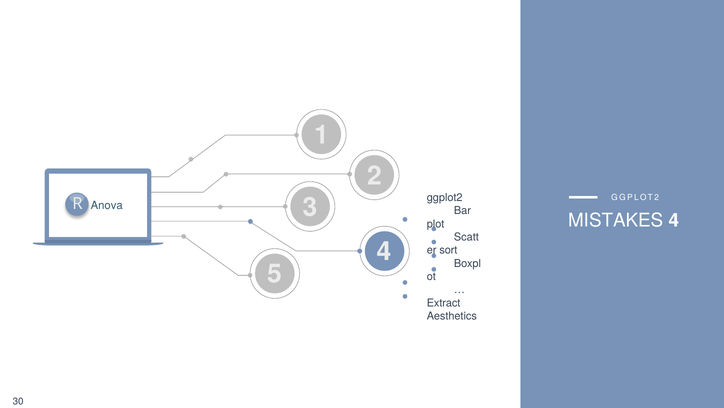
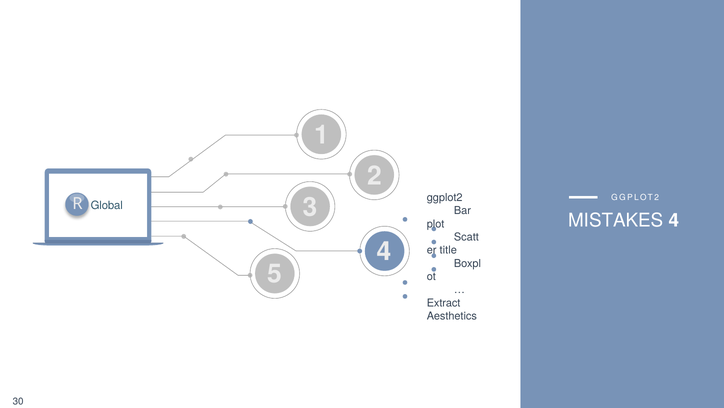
Anova: Anova -> Global
sort: sort -> title
